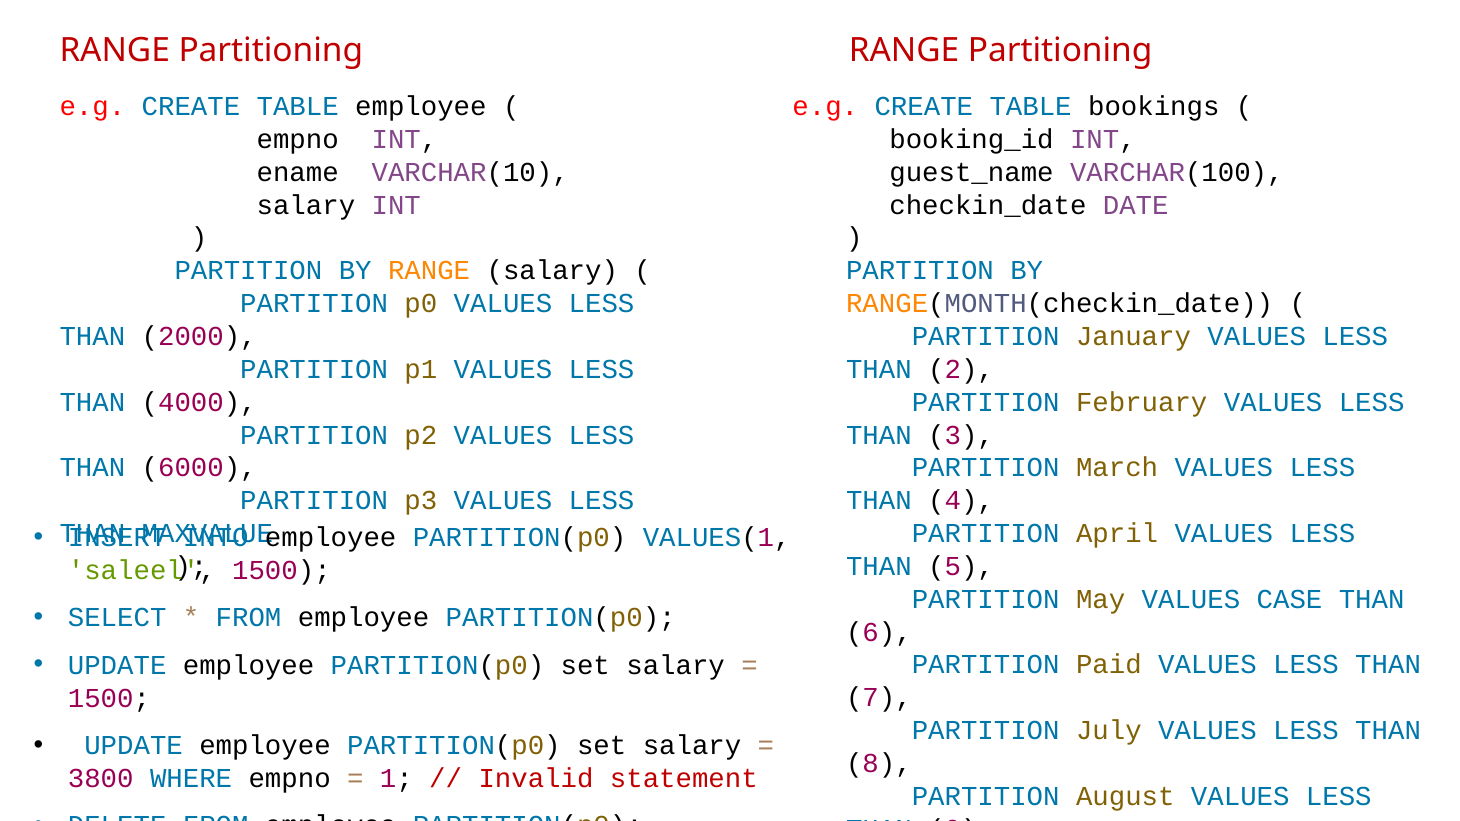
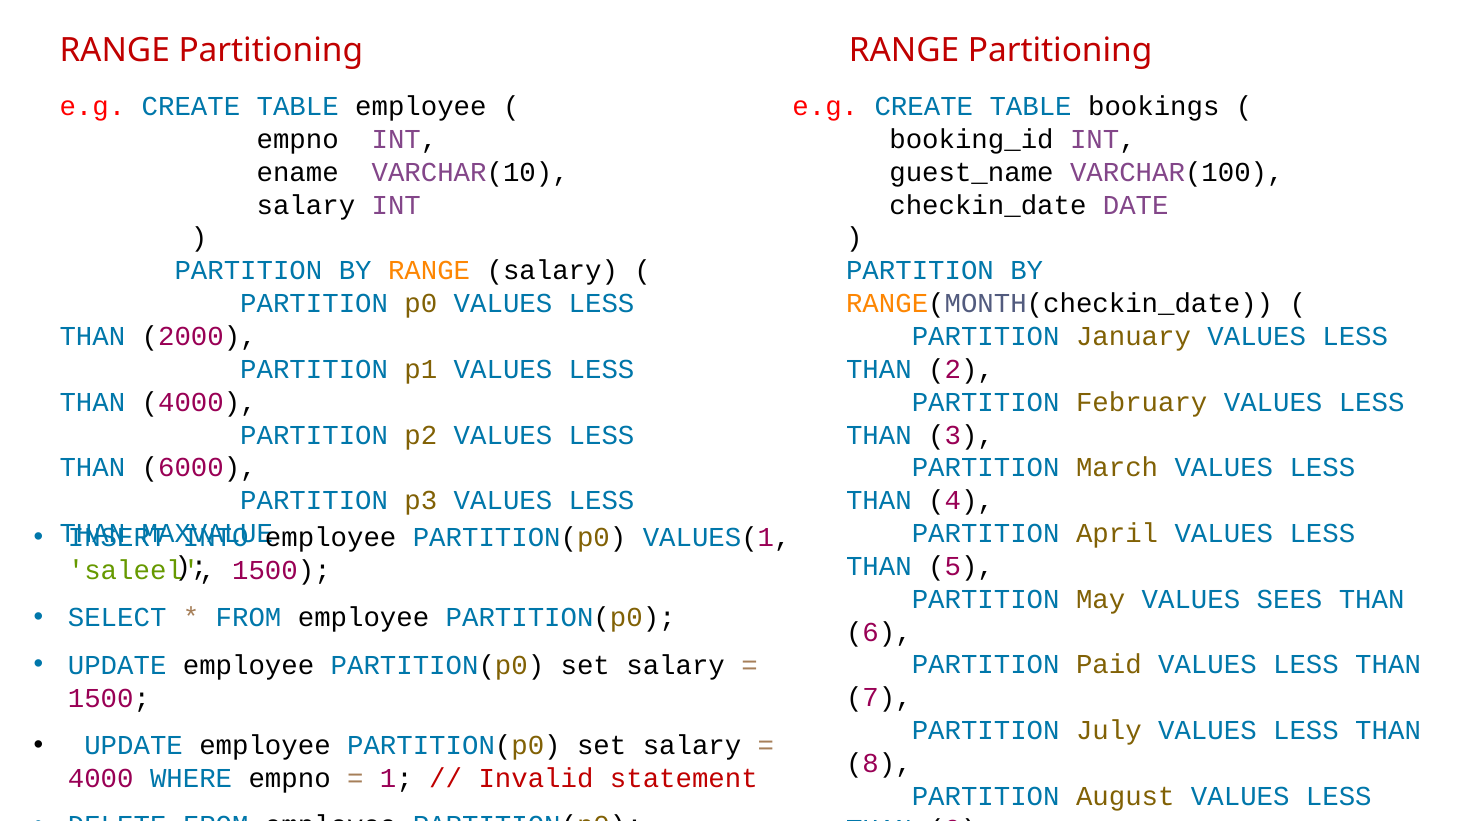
CASE: CASE -> SEES
3800 at (101, 779): 3800 -> 4000
